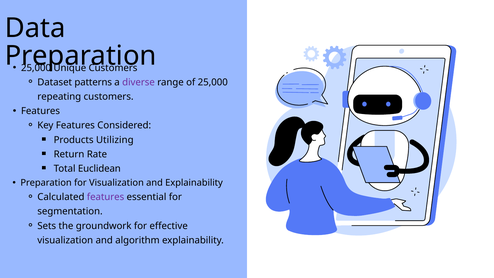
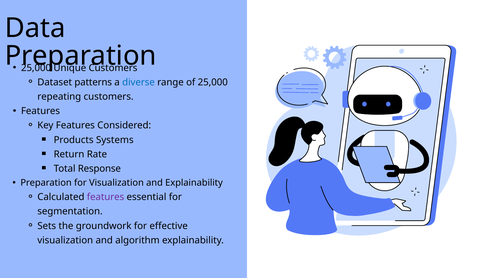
diverse colour: purple -> blue
Utilizing: Utilizing -> Systems
Euclidean: Euclidean -> Response
